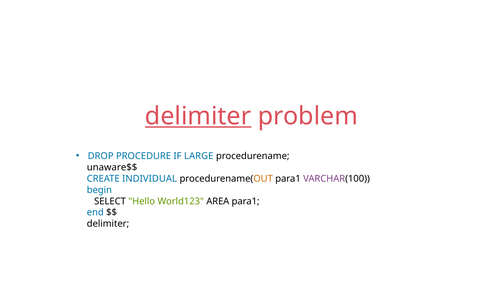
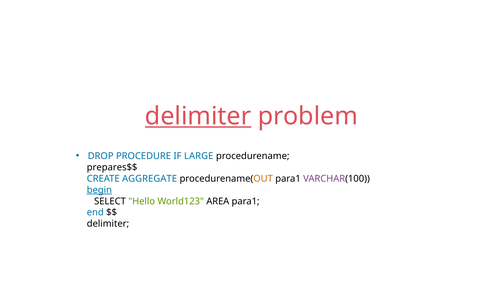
unaware$$: unaware$$ -> prepares$$
INDIVIDUAL: INDIVIDUAL -> AGGREGATE
begin underline: none -> present
